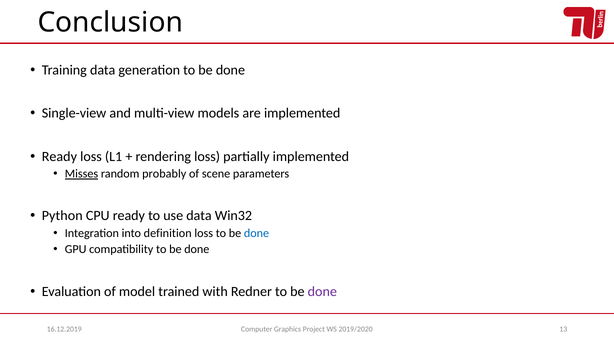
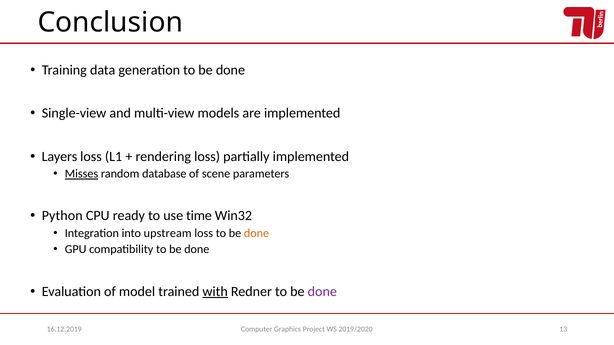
Ready at (59, 157): Ready -> Layers
probably: probably -> database
use data: data -> time
definition: definition -> upstream
done at (257, 233) colour: blue -> orange
with underline: none -> present
